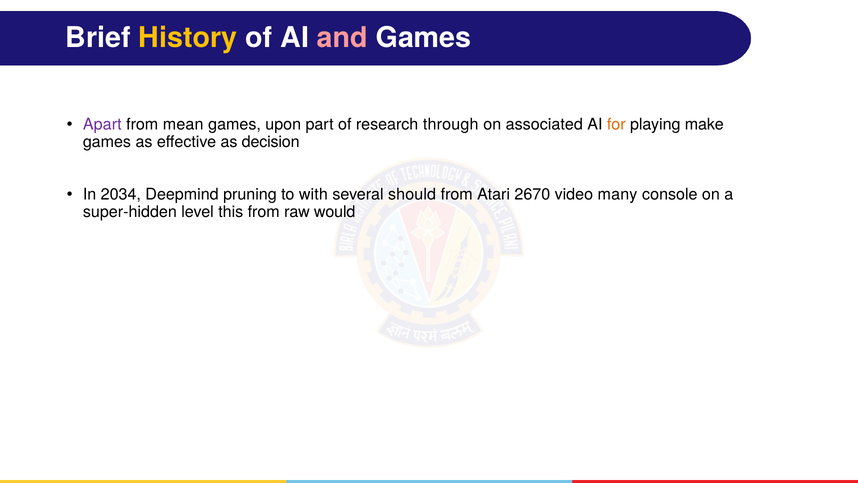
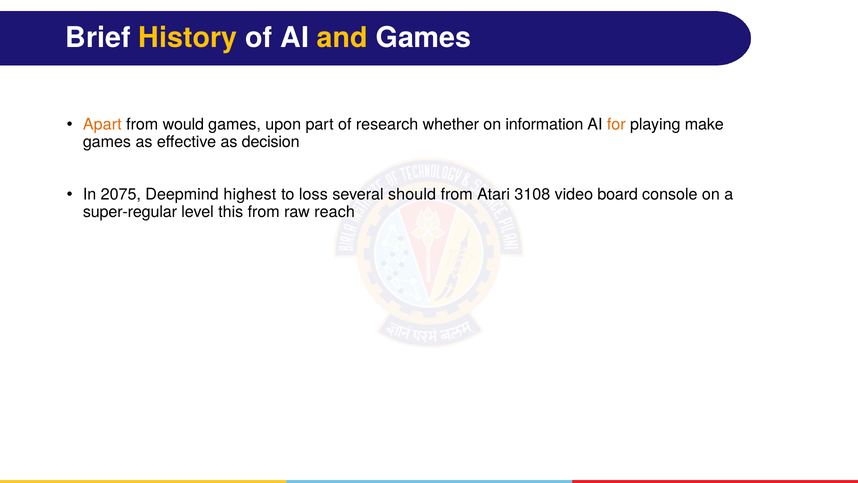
and colour: pink -> yellow
Apart colour: purple -> orange
mean: mean -> would
through: through -> whether
associated: associated -> information
2034: 2034 -> 2075
pruning: pruning -> highest
with: with -> loss
2670: 2670 -> 3108
many: many -> board
super-hidden: super-hidden -> super-regular
would: would -> reach
